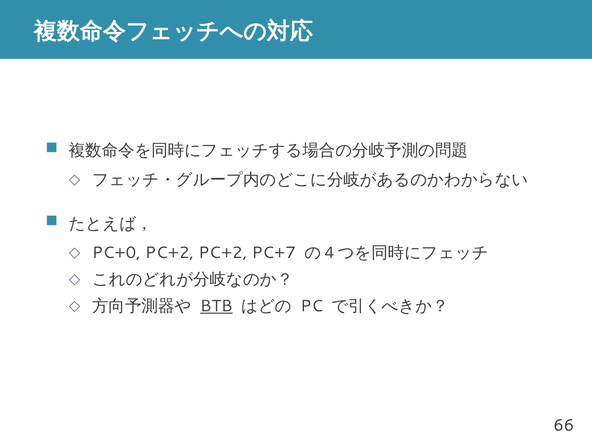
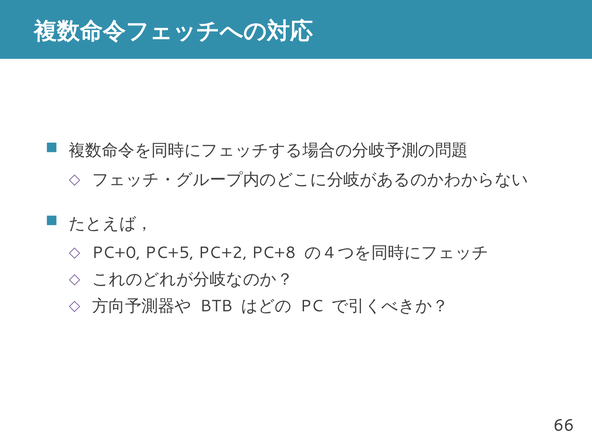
PC+0 PC+2: PC+2 -> PC+5
PC+7: PC+7 -> PC+8
BTB underline: present -> none
